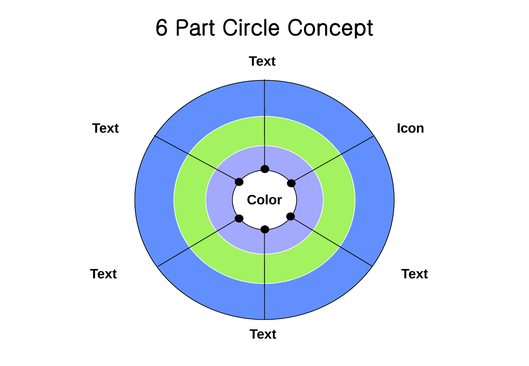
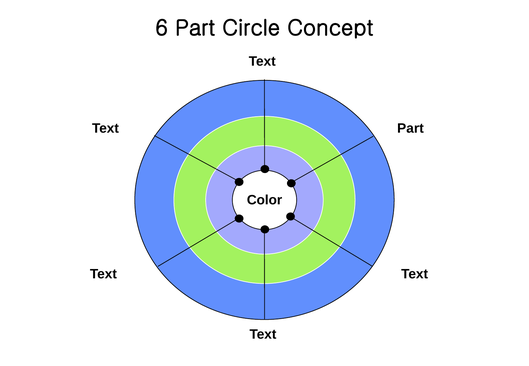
Text Icon: Icon -> Part
